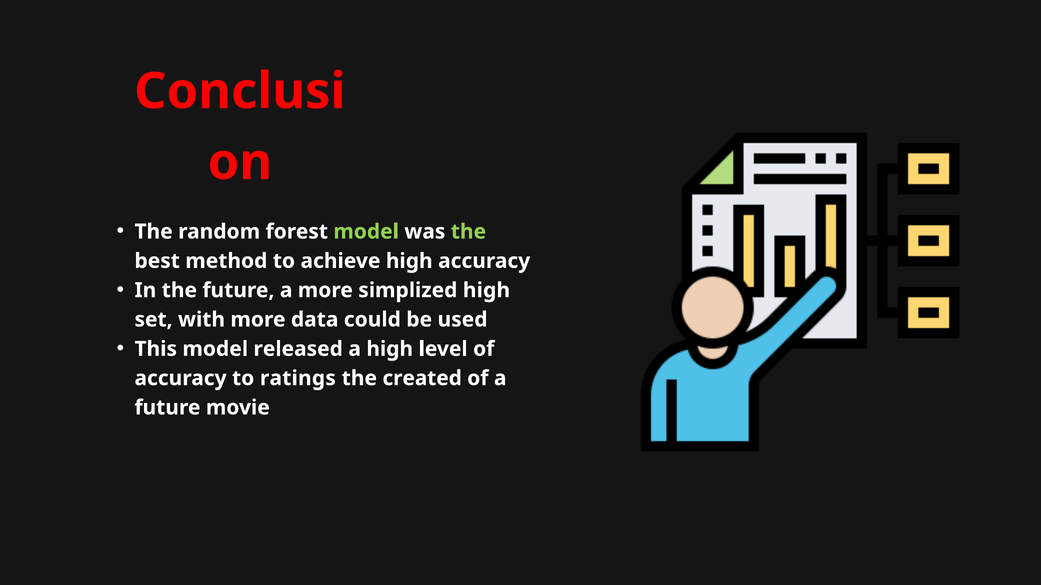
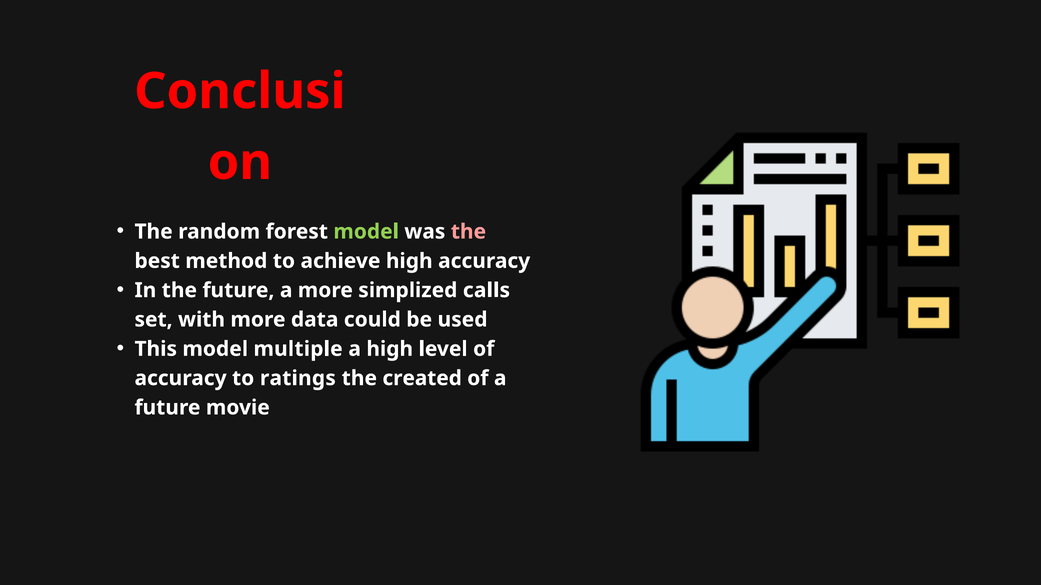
the at (468, 232) colour: light green -> pink
simplized high: high -> calls
released: released -> multiple
